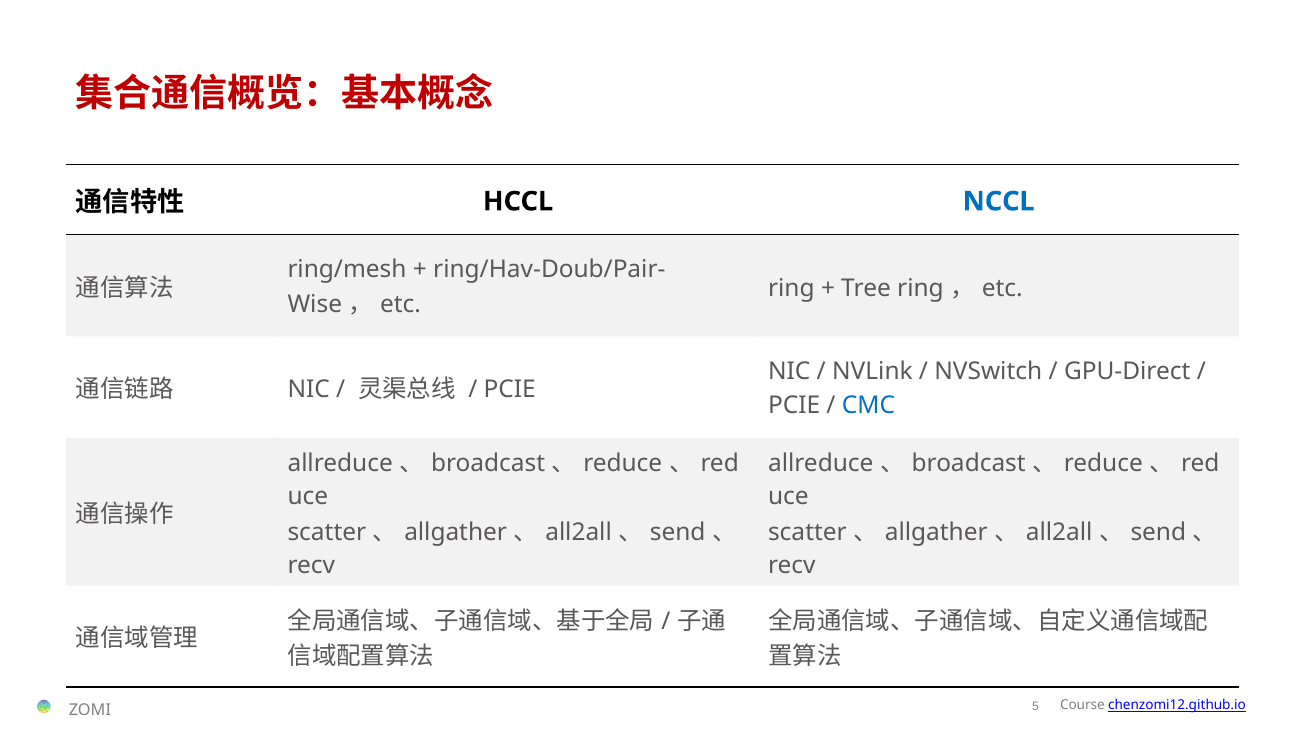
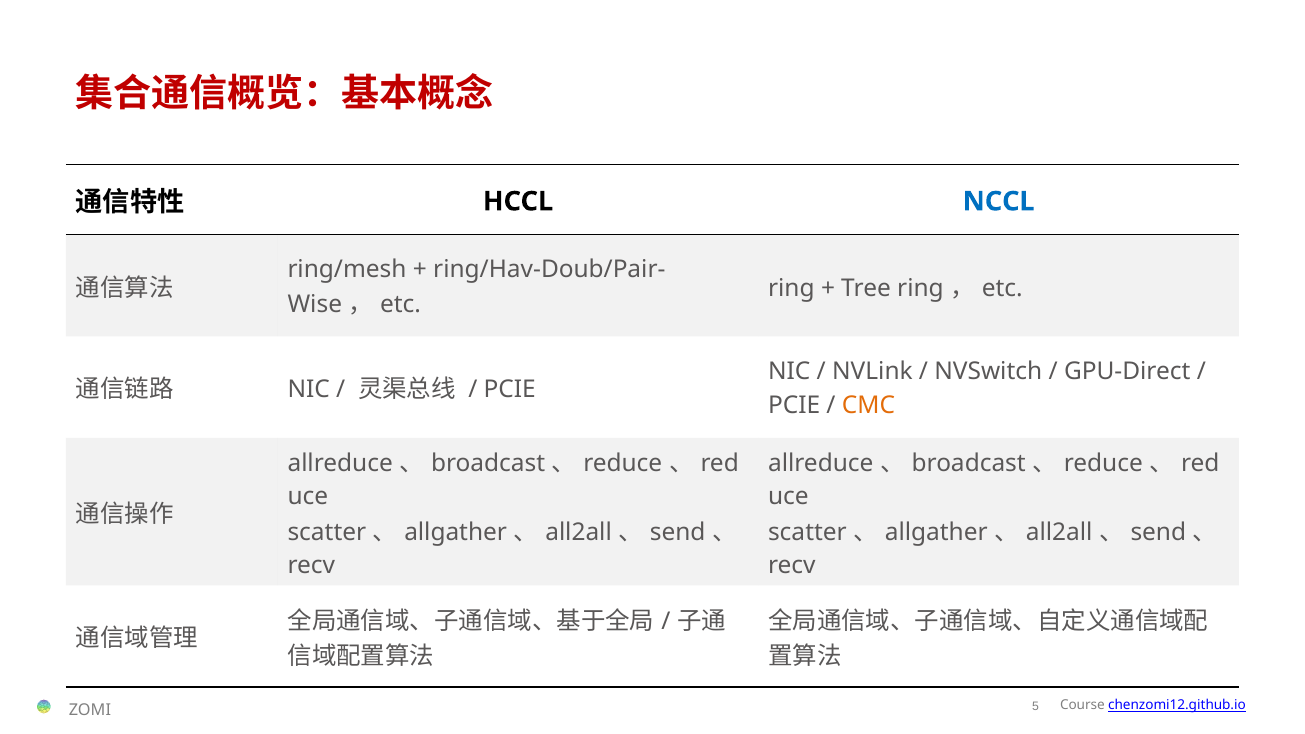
CMC colour: blue -> orange
